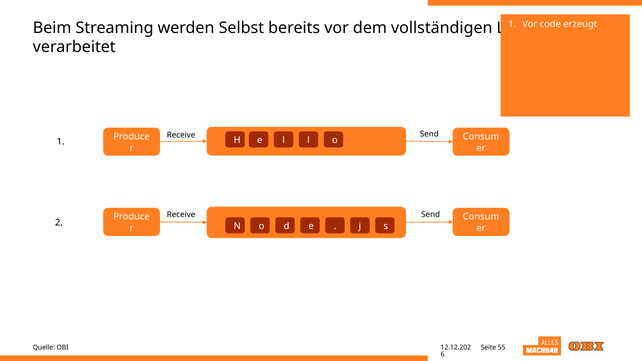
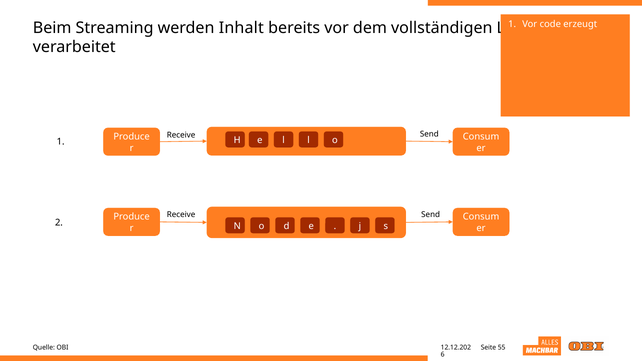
Selbst: Selbst -> Inhalt
